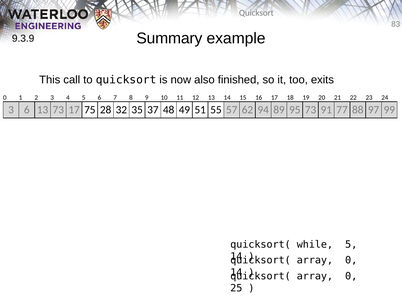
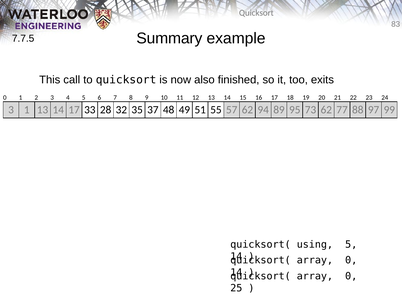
9.3.9: 9.3.9 -> 7.7.5
3 6: 6 -> 1
73 at (58, 110): 73 -> 14
75: 75 -> 33
73 91: 91 -> 62
while: while -> using
